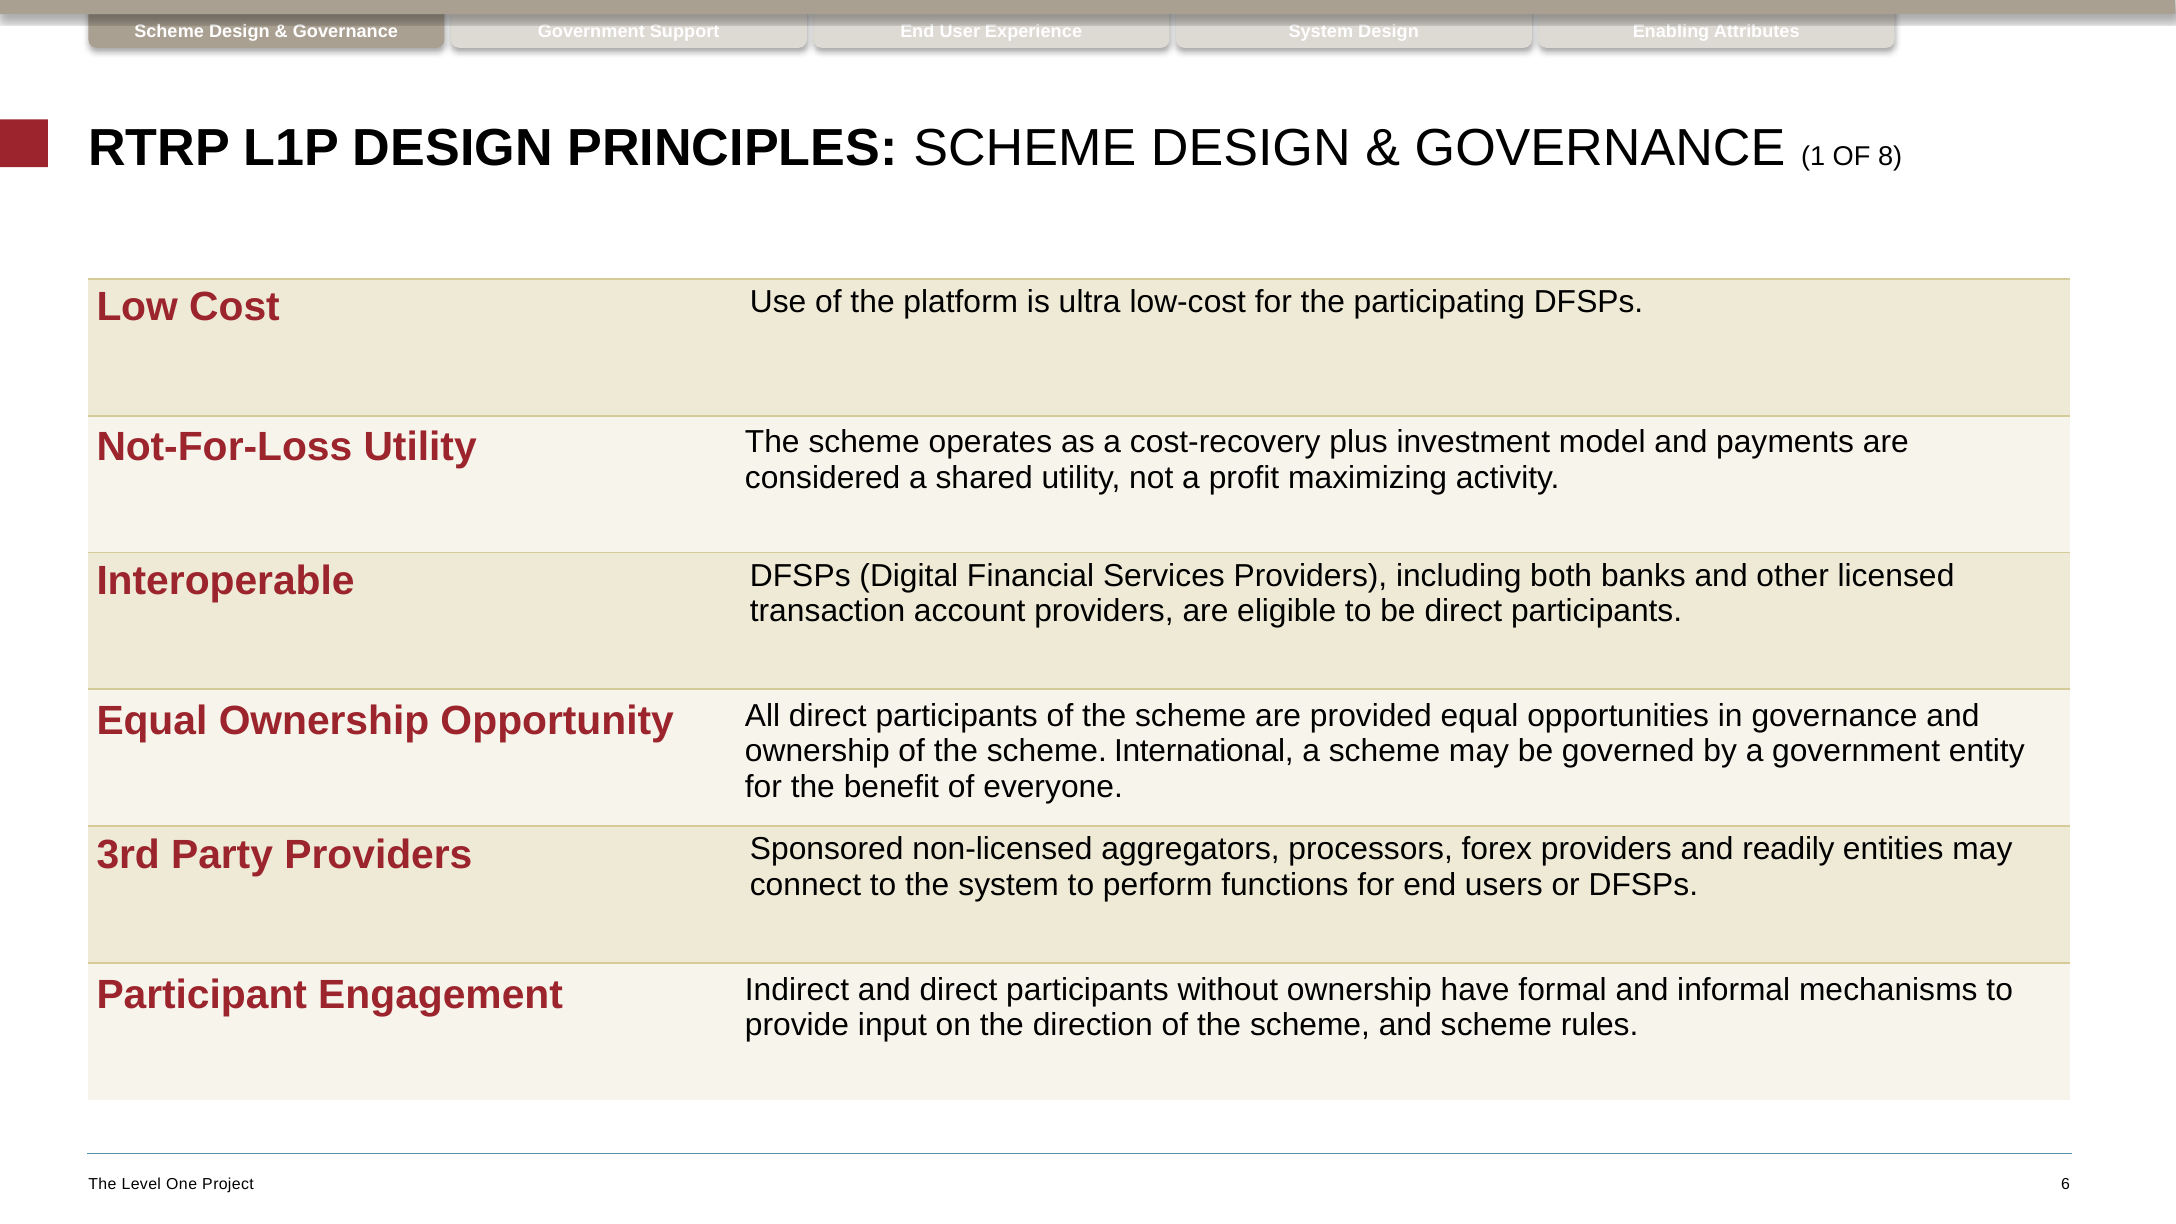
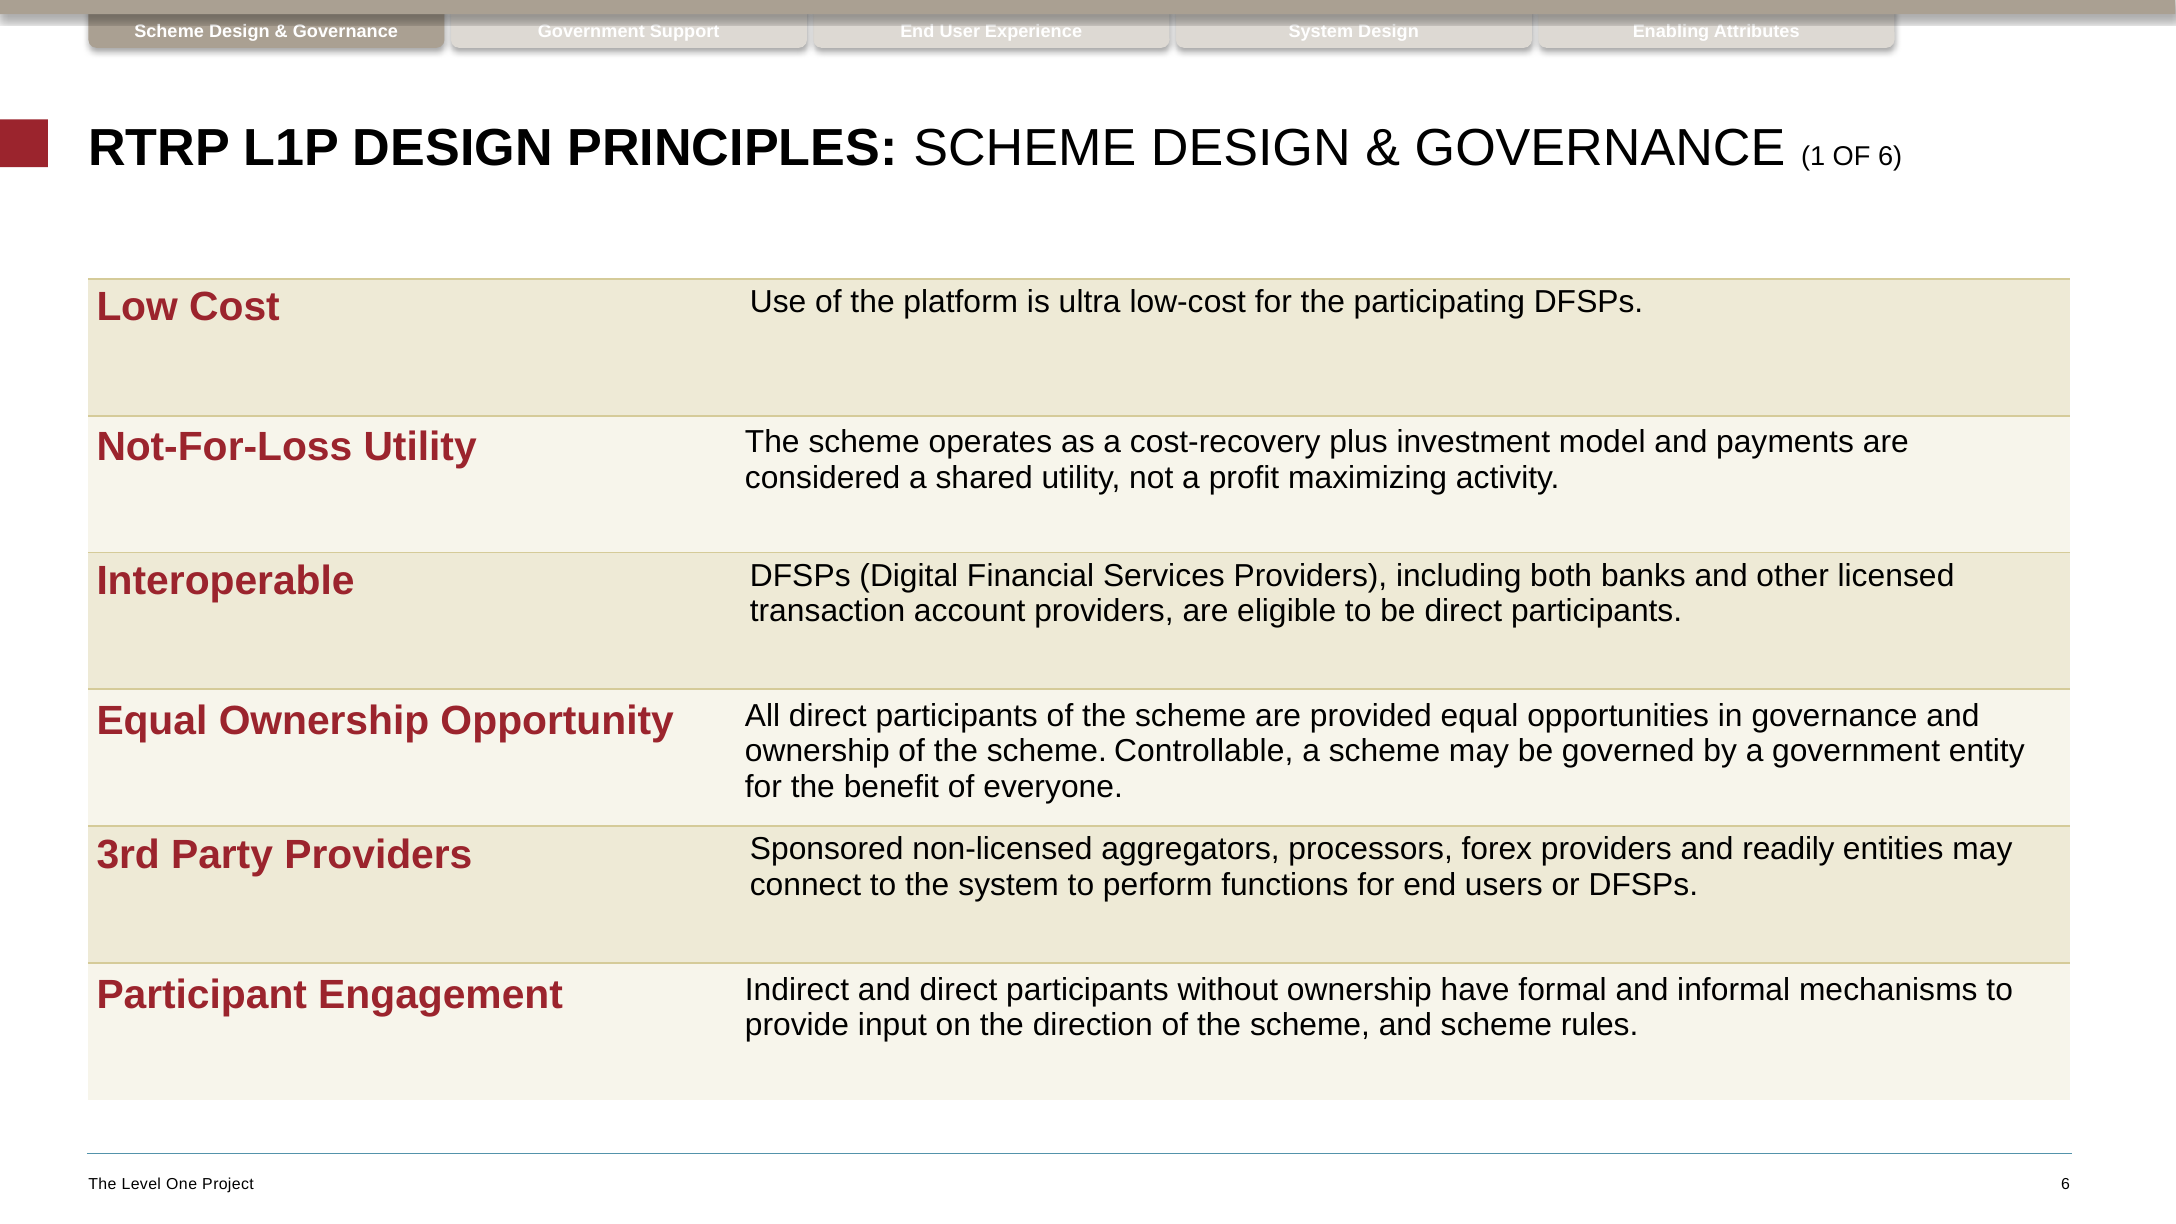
OF 8: 8 -> 6
International: International -> Controllable
